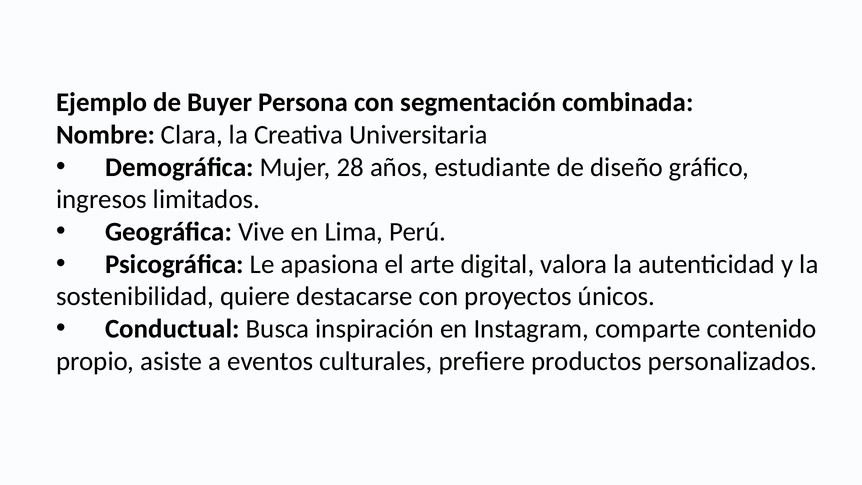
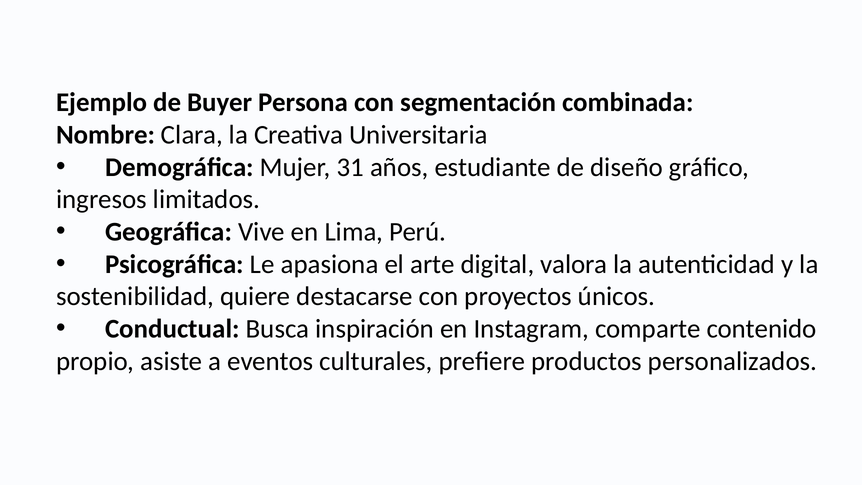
28: 28 -> 31
